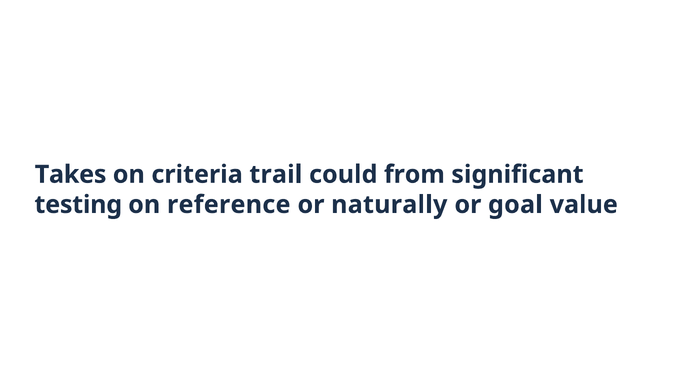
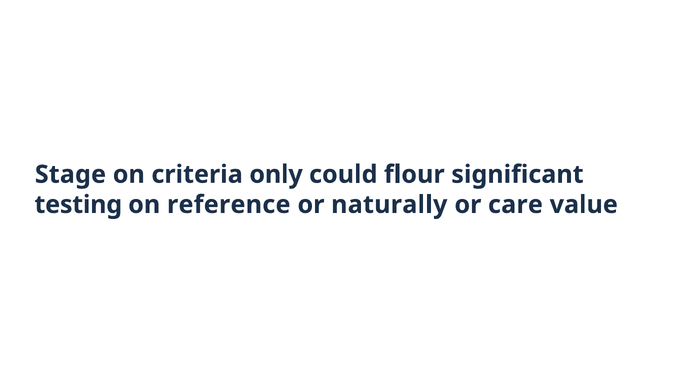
Takes: Takes -> Stage
trail: trail -> only
from: from -> flour
goal: goal -> care
